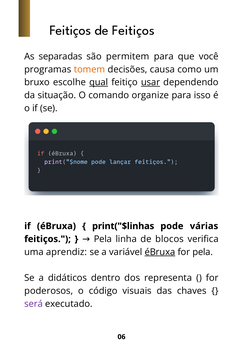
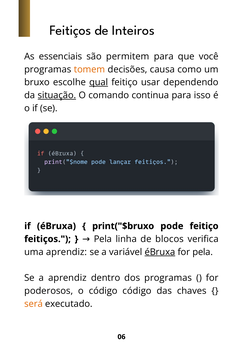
de Feitiços: Feitiços -> Inteiros
separadas: separadas -> essenciais
usar underline: present -> none
situação underline: none -> present
organize: organize -> continua
print("$linhas: print("$linhas -> print("$bruxo
pode várias: várias -> feitiço
a didáticos: didáticos -> aprendiz
dos representa: representa -> programas
código visuais: visuais -> código
será colour: purple -> orange
